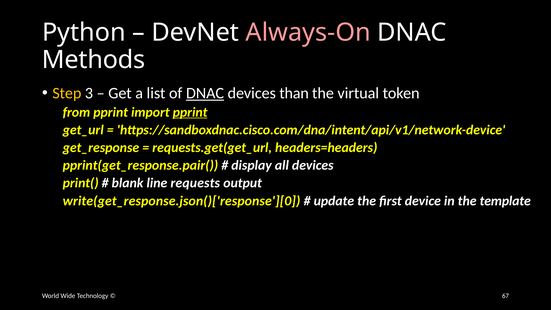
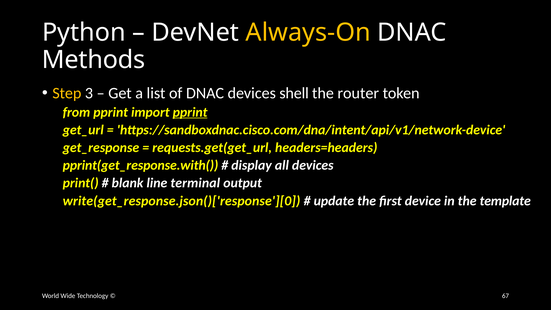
Always-On colour: pink -> yellow
DNAC at (205, 93) underline: present -> none
than: than -> shell
virtual: virtual -> router
pprint(get_response.pair(: pprint(get_response.pair( -> pprint(get_response.with(
requests: requests -> terminal
